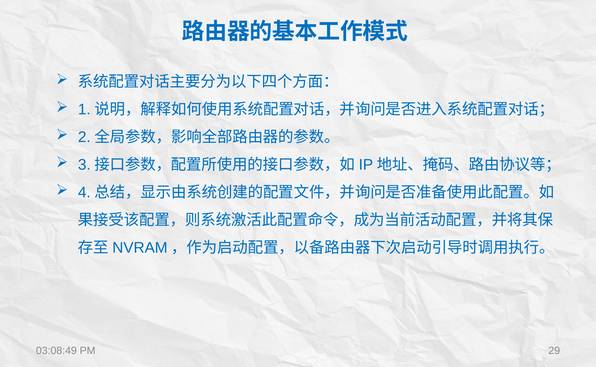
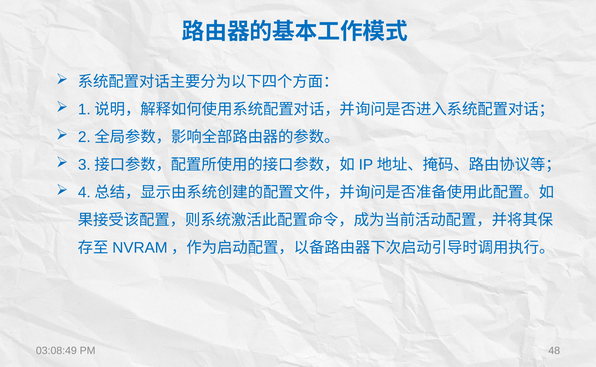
29: 29 -> 48
